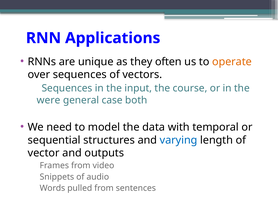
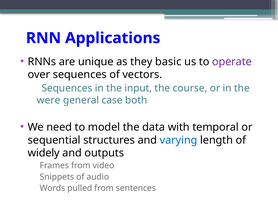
often: often -> basic
operate colour: orange -> purple
vector: vector -> widely
